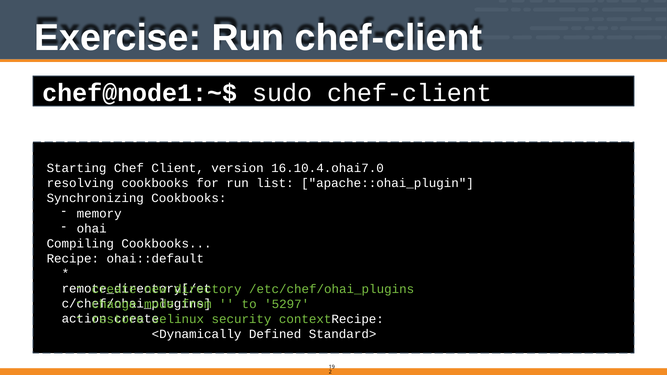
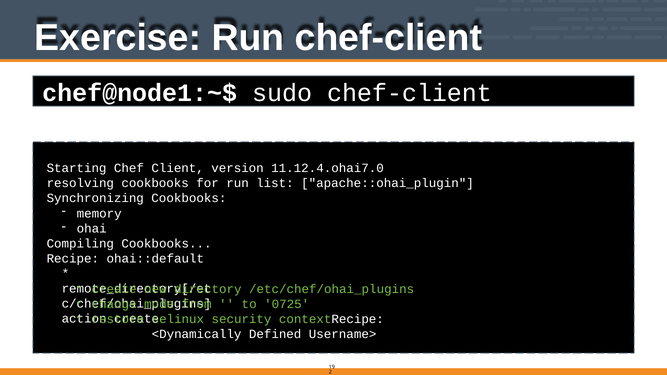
16.10.4.ohai7.0: 16.10.4.ohai7.0 -> 11.12.4.ohai7.0
5297: 5297 -> 0725
Standard>: Standard> -> Username>
